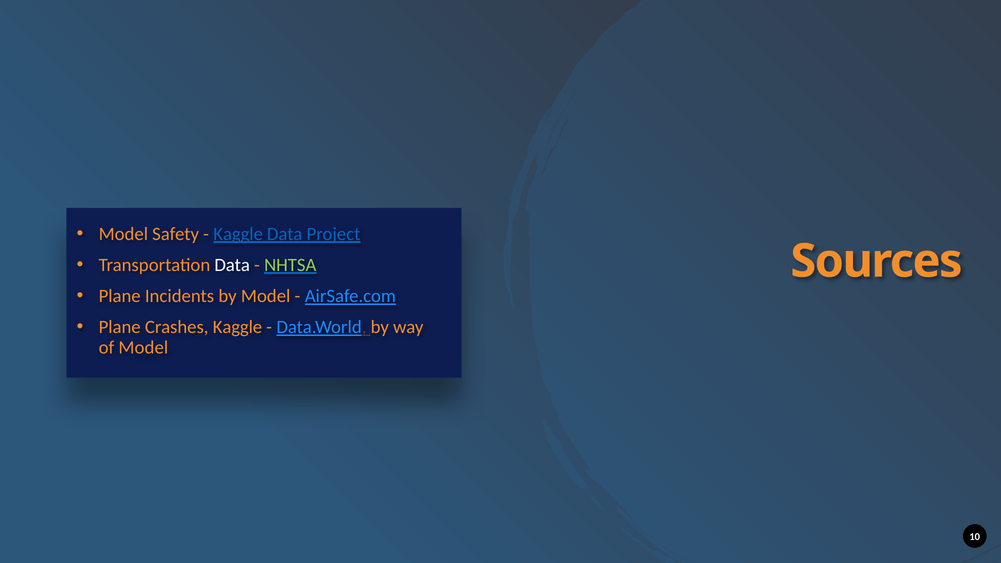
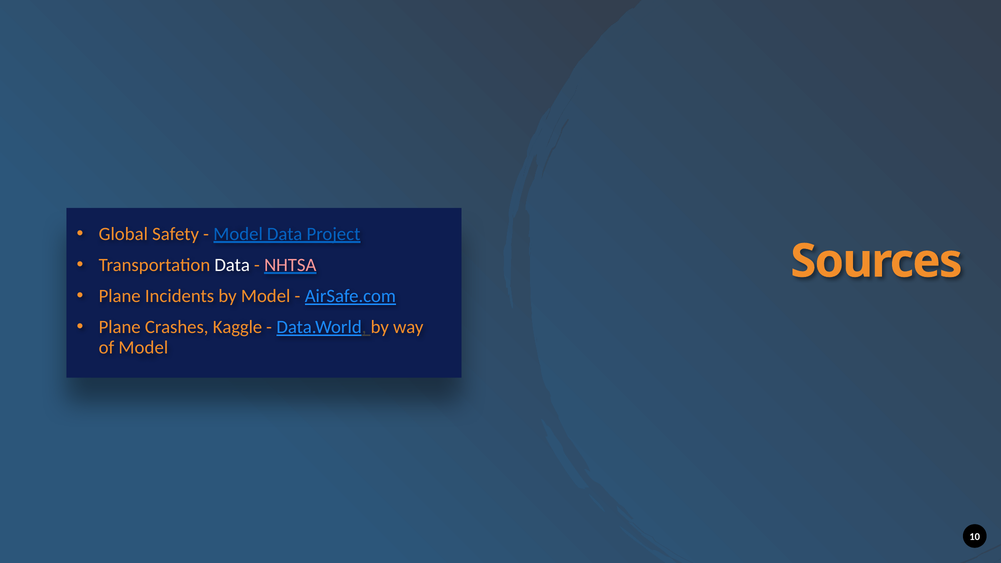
Model at (123, 234): Model -> Global
Kaggle at (238, 234): Kaggle -> Model
NHTSA colour: light green -> pink
